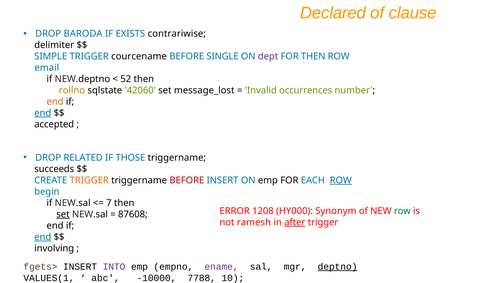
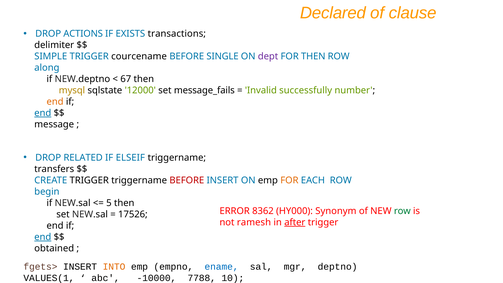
BARODA: BARODA -> ACTIONS
contrariwise: contrariwise -> transactions
email: email -> along
52: 52 -> 67
rollno: rollno -> mysql
42060: 42060 -> 12000
message_lost: message_lost -> message_fails
occurrences: occurrences -> successfully
accepted: accepted -> message
THOSE: THOSE -> ELSEIF
succeeds: succeeds -> transfers
TRIGGER at (89, 180) colour: orange -> black
FOR at (289, 180) colour: black -> orange
ROW at (341, 180) underline: present -> none
7: 7 -> 5
1208: 1208 -> 8362
set at (63, 214) underline: present -> none
87608: 87608 -> 17526
involving: involving -> obtained
INTO colour: purple -> orange
ename colour: purple -> blue
deptno underline: present -> none
